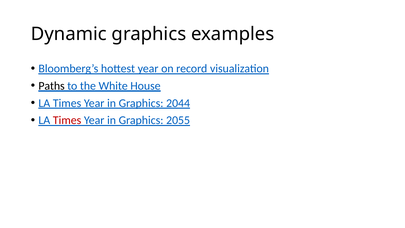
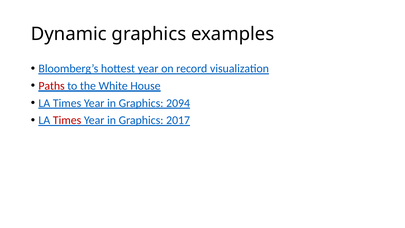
Paths colour: black -> red
2044: 2044 -> 2094
2055: 2055 -> 2017
